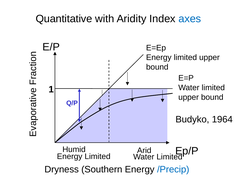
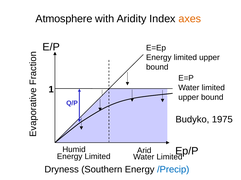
Quantitative: Quantitative -> Atmosphere
axes colour: blue -> orange
1964: 1964 -> 1975
